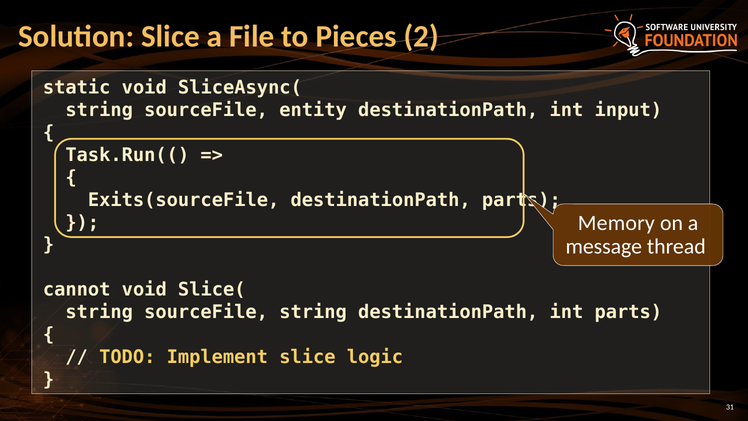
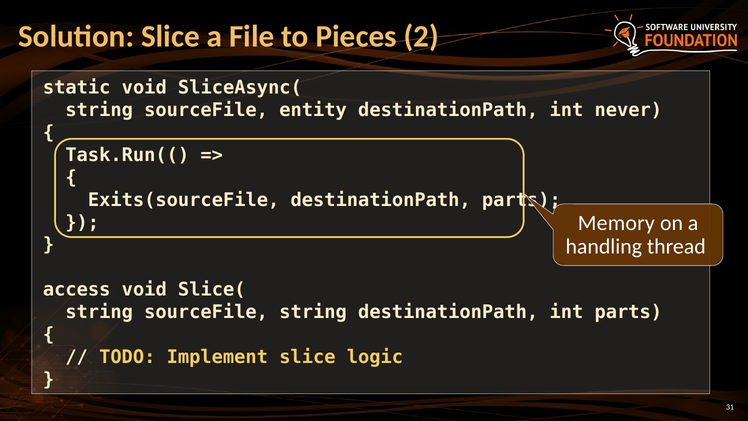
input: input -> never
message: message -> handling
cannot: cannot -> access
